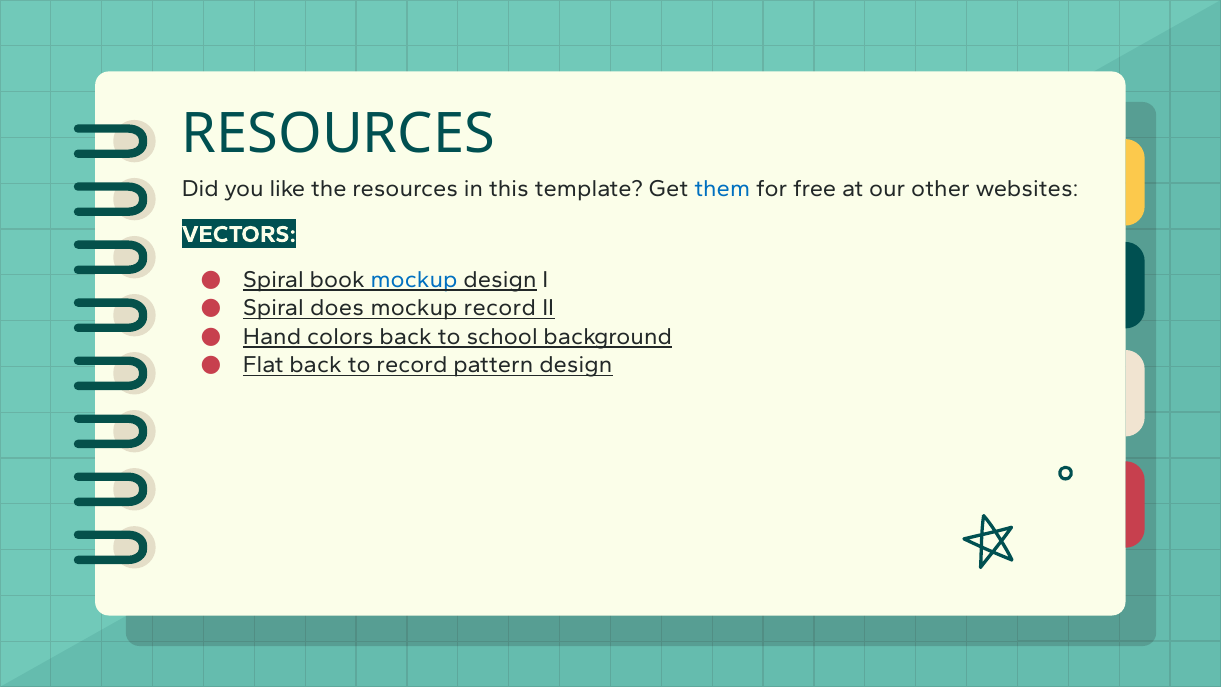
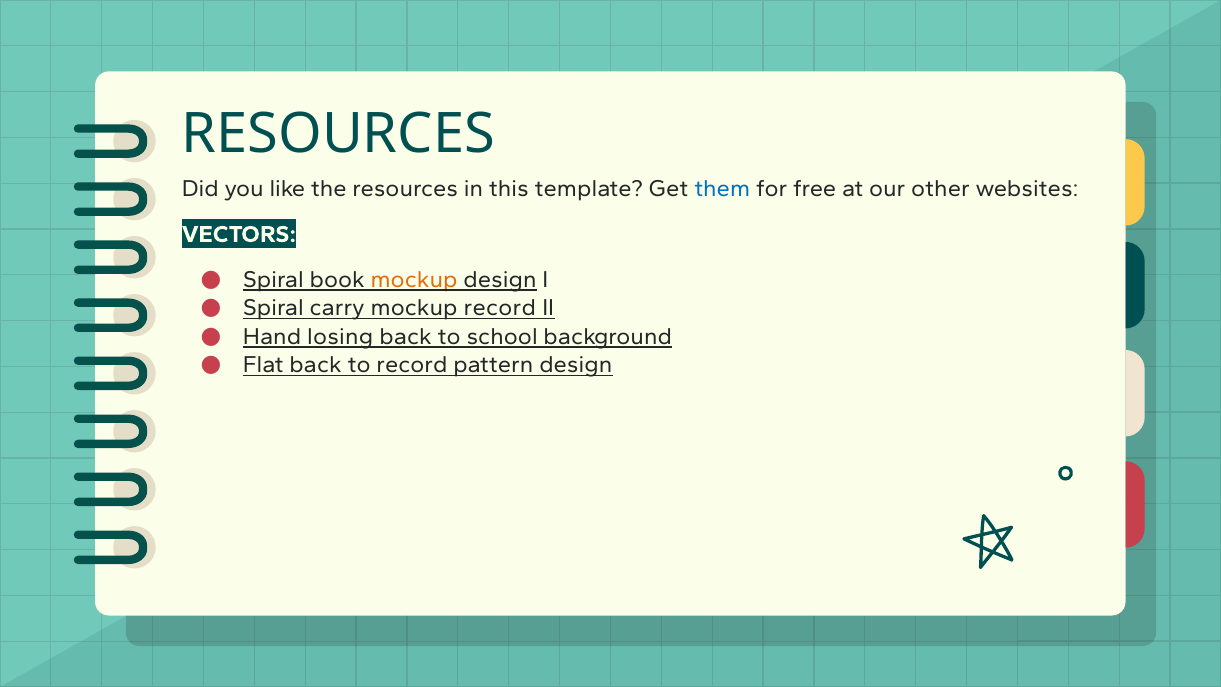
mockup at (414, 280) colour: blue -> orange
does: does -> carry
colors: colors -> losing
